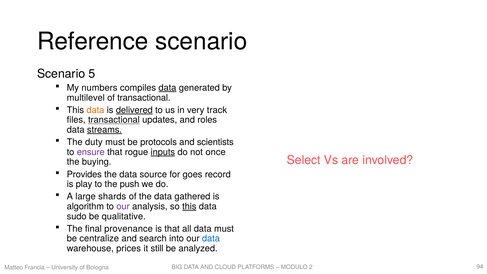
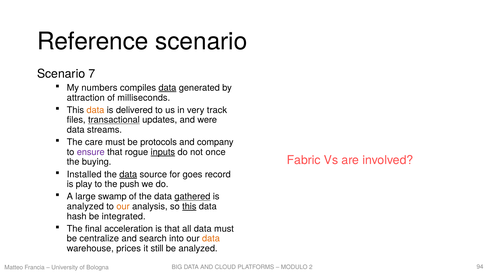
5: 5 -> 7
multilevel: multilevel -> attraction
of transactional: transactional -> milliseconds
delivered underline: present -> none
roles: roles -> were
streams underline: present -> none
duty: duty -> care
scientists: scientists -> company
Select: Select -> Fabric
Provides: Provides -> Installed
data at (128, 174) underline: none -> present
shards: shards -> swamp
gathered underline: none -> present
algorithm at (85, 206): algorithm -> analyzed
our at (123, 206) colour: purple -> orange
sudo: sudo -> hash
qualitative: qualitative -> integrated
provenance: provenance -> acceleration
data at (211, 239) colour: blue -> orange
